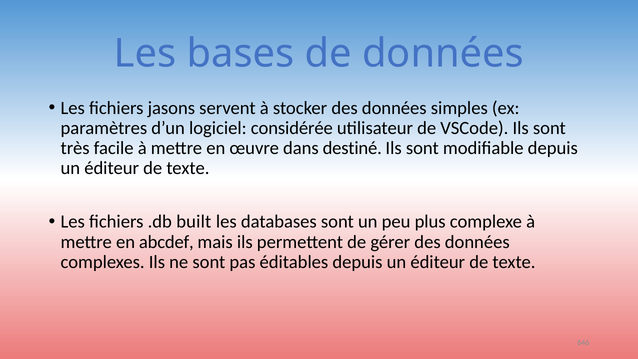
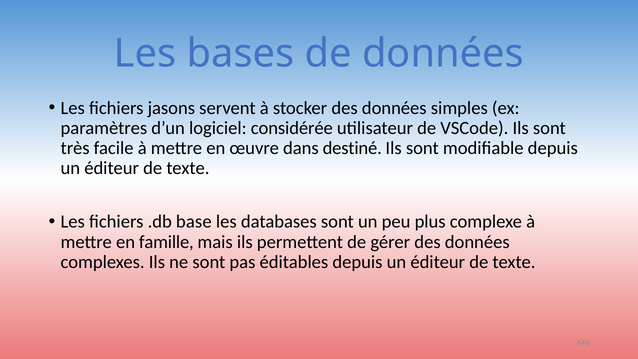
built: built -> base
abcdef: abcdef -> famille
